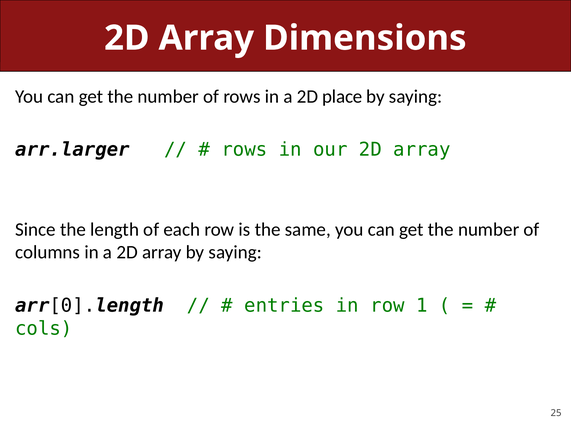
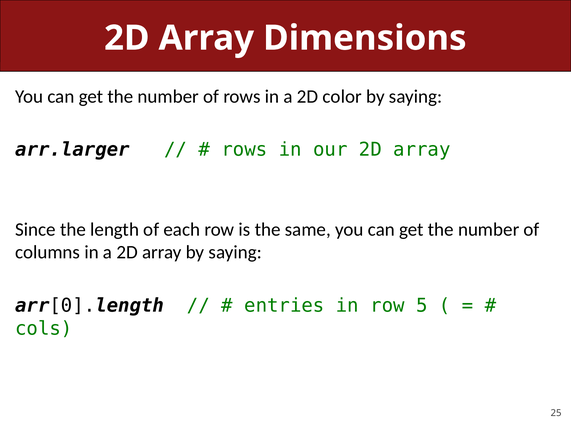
place: place -> color
1: 1 -> 5
